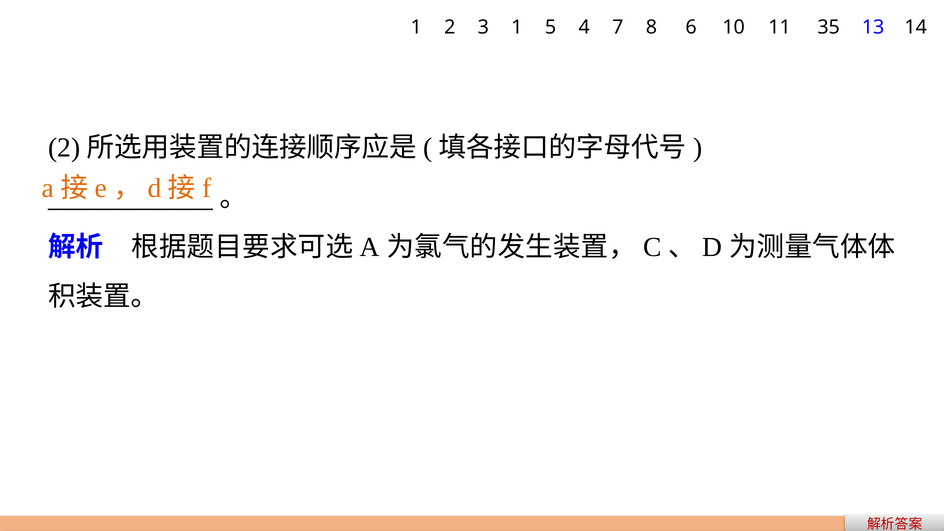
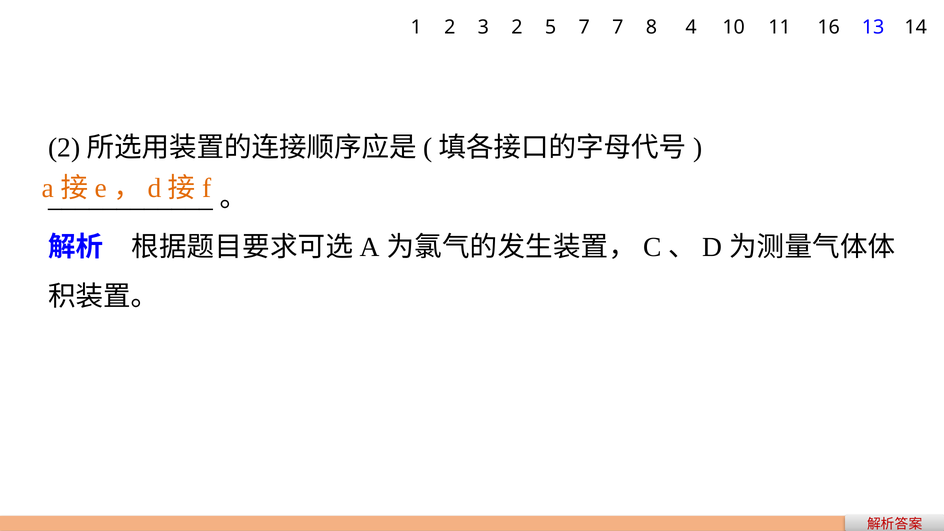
3 1: 1 -> 2
5 4: 4 -> 7
6: 6 -> 4
35: 35 -> 16
